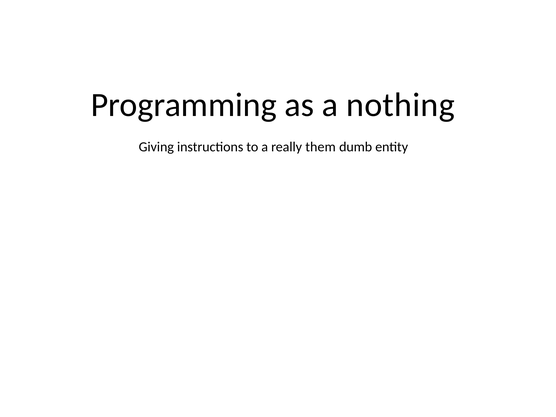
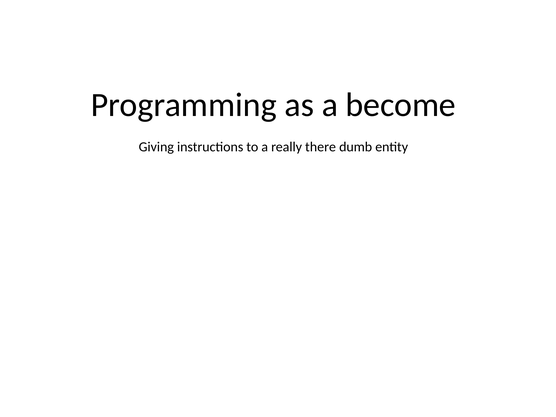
nothing: nothing -> become
them: them -> there
